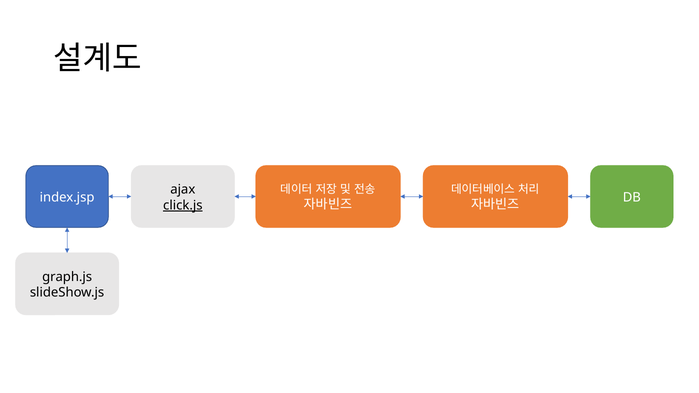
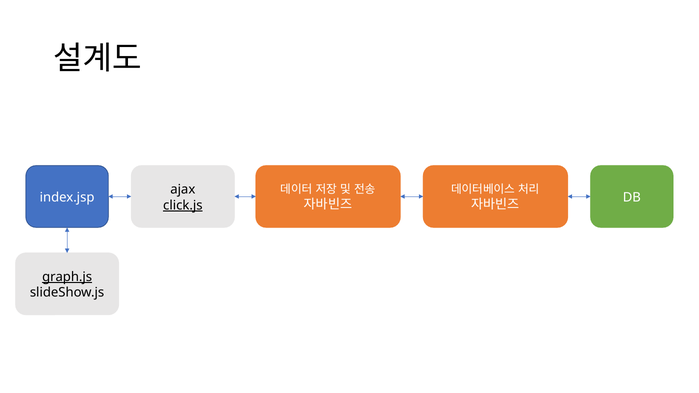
graph.js underline: none -> present
